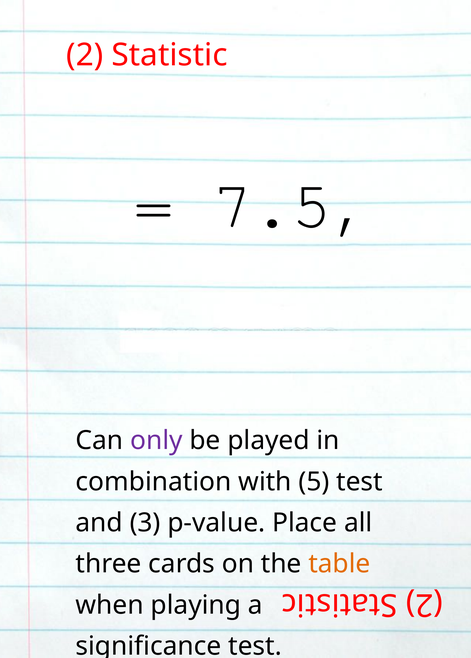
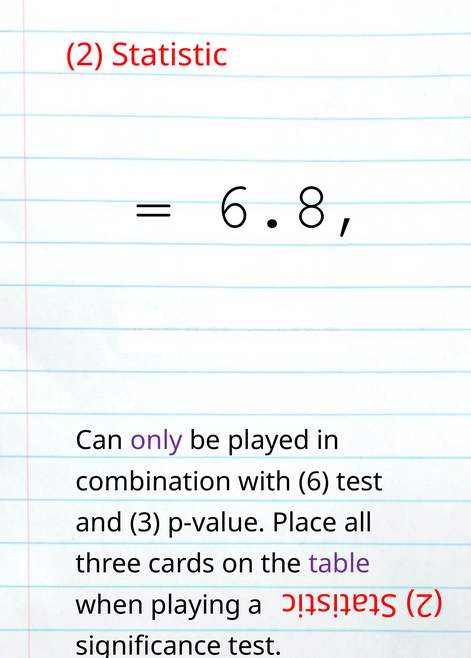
7.5: 7.5 -> 6.8
5: 5 -> 6
table colour: orange -> purple
